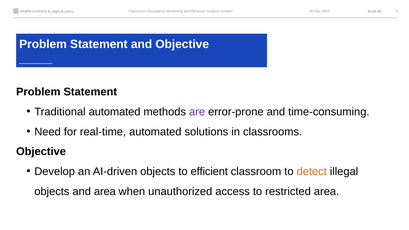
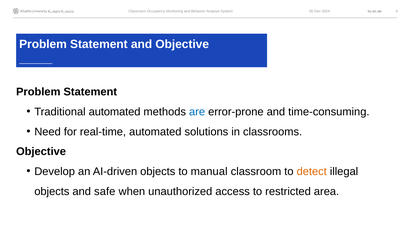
are colour: purple -> blue
efficient: efficient -> manual
and area: area -> safe
